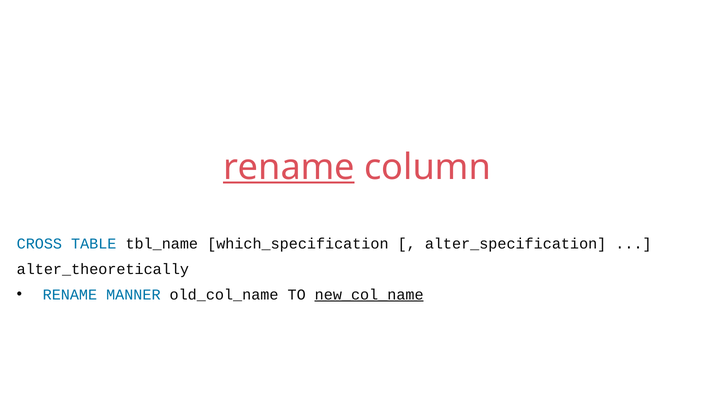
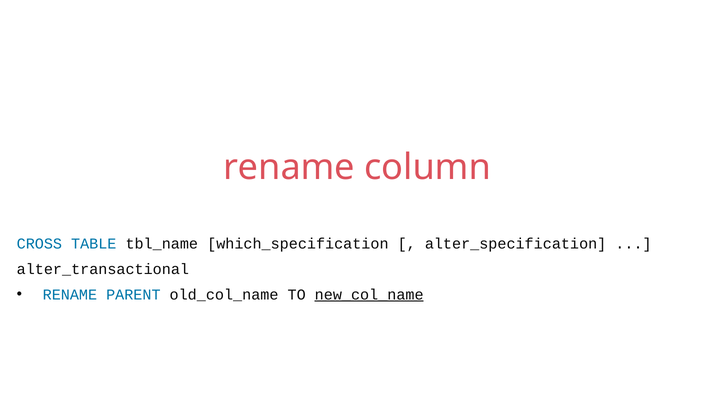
rename at (289, 167) underline: present -> none
alter_theoretically: alter_theoretically -> alter_transactional
MANNER: MANNER -> PARENT
